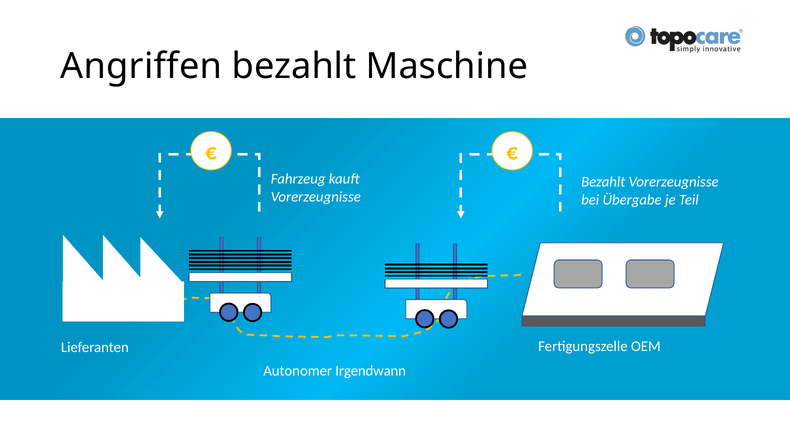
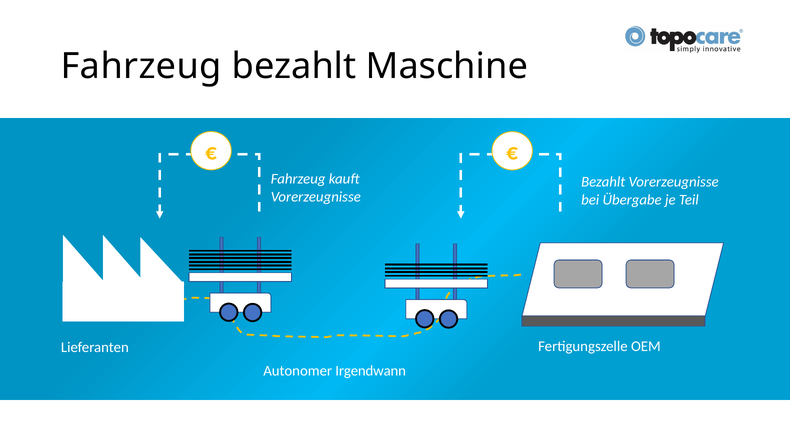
Angriffen at (141, 66): Angriffen -> Fahrzeug
